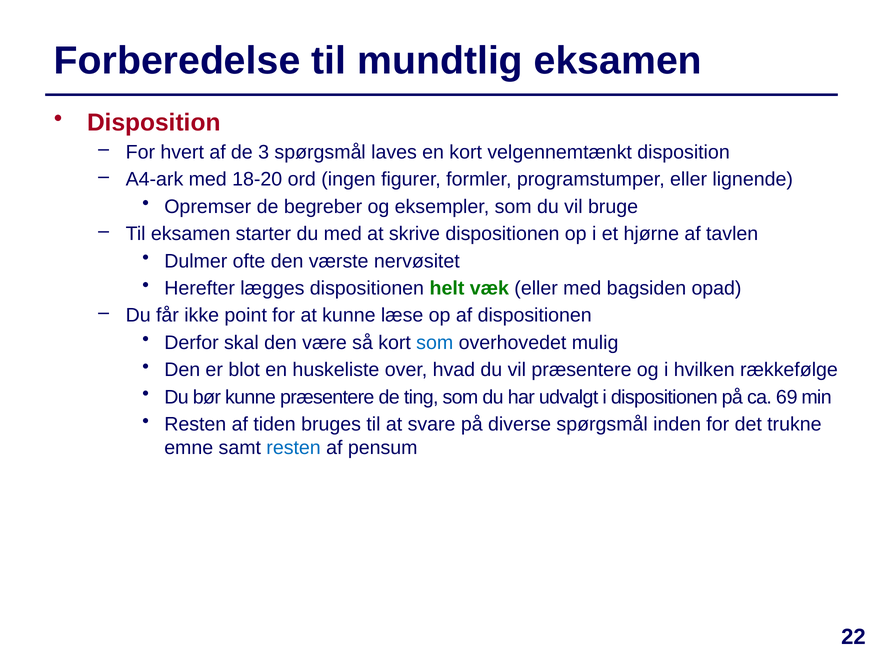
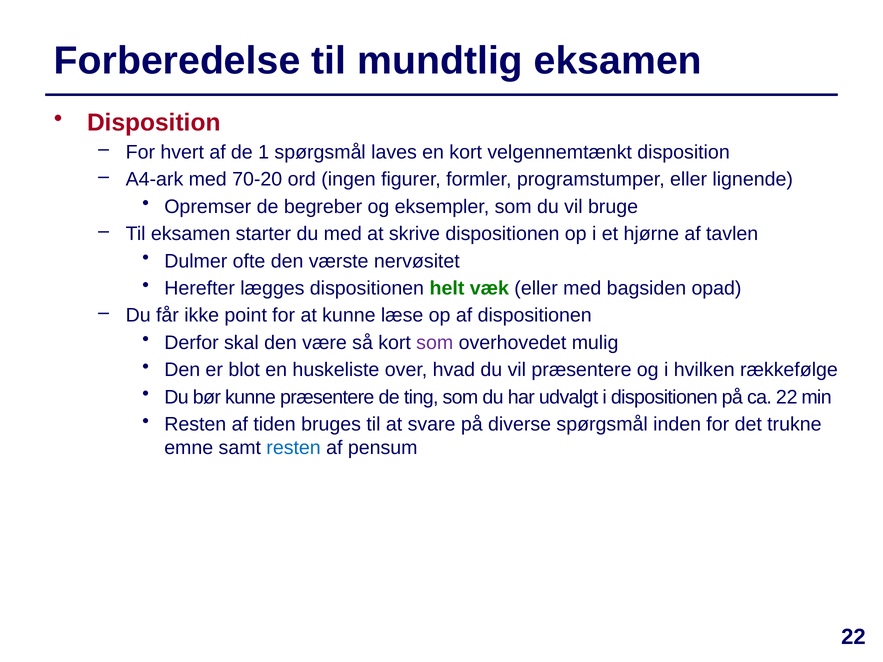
3: 3 -> 1
18-20: 18-20 -> 70-20
som at (435, 343) colour: blue -> purple
ca 69: 69 -> 22
